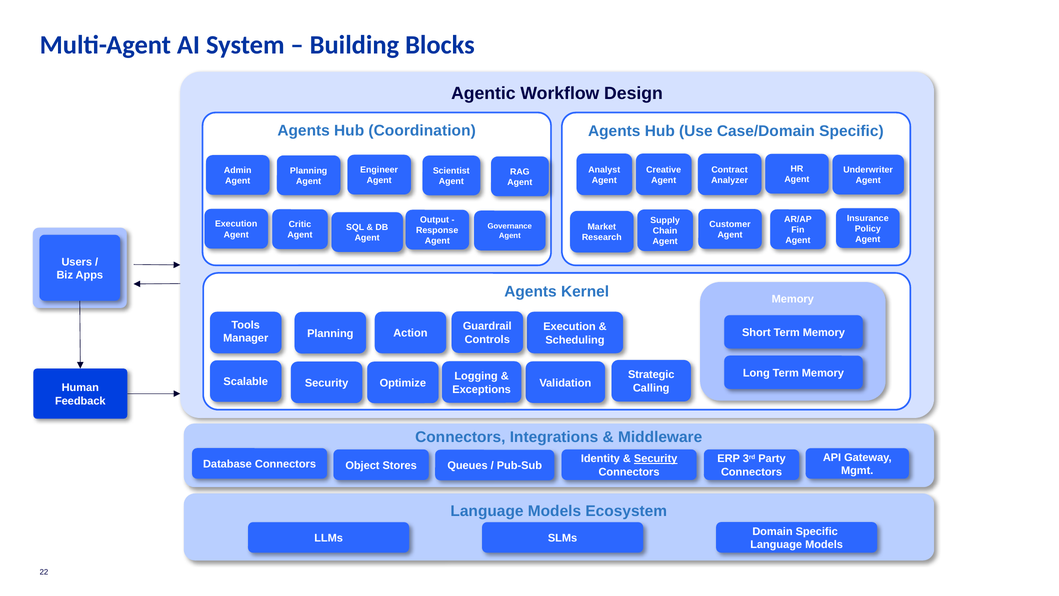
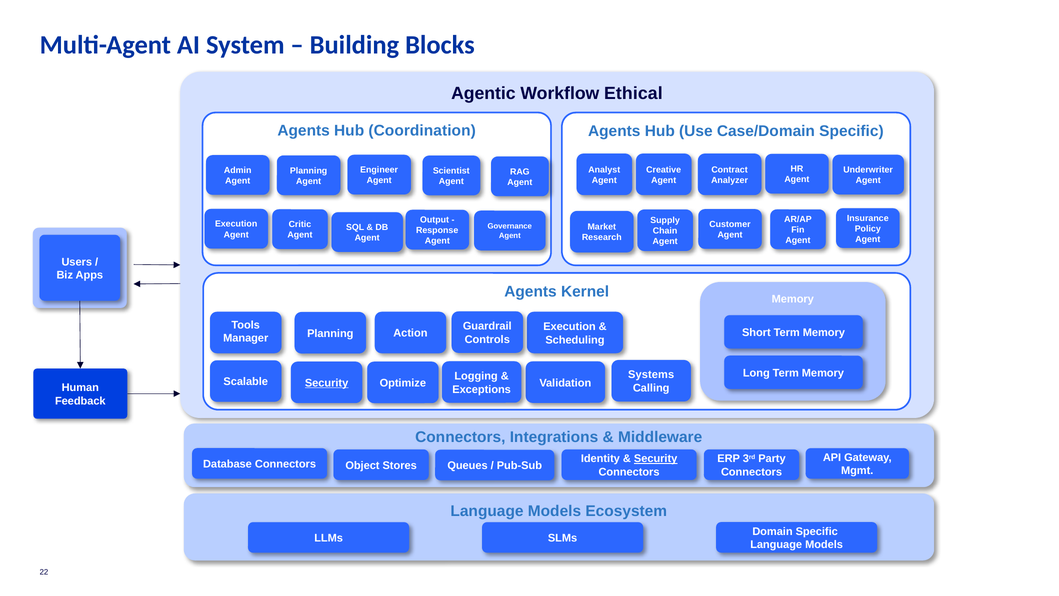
Design: Design -> Ethical
Strategic: Strategic -> Systems
Security at (327, 383) underline: none -> present
